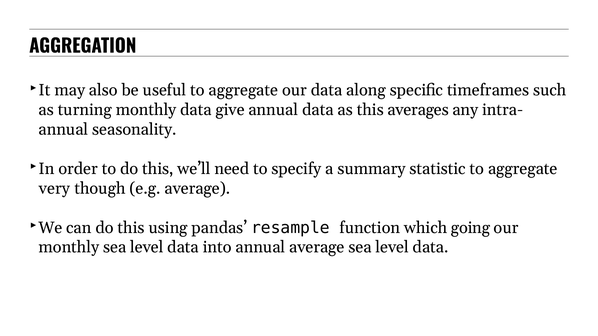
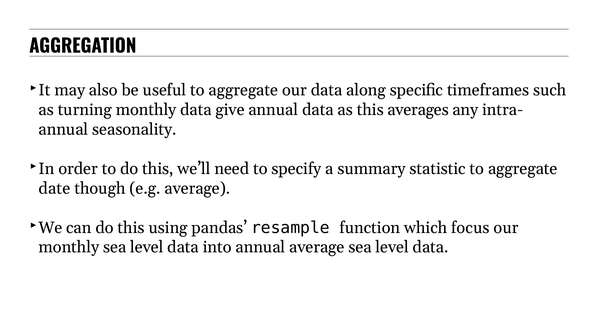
very: very -> date
going: going -> focus
